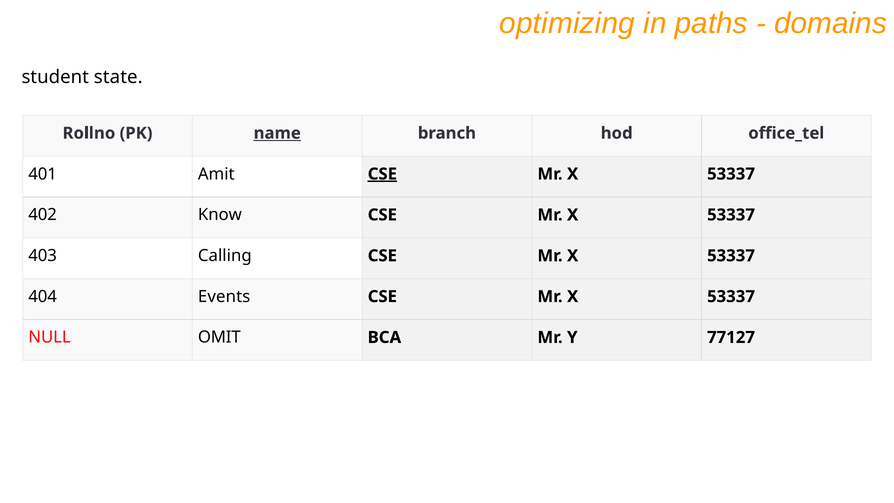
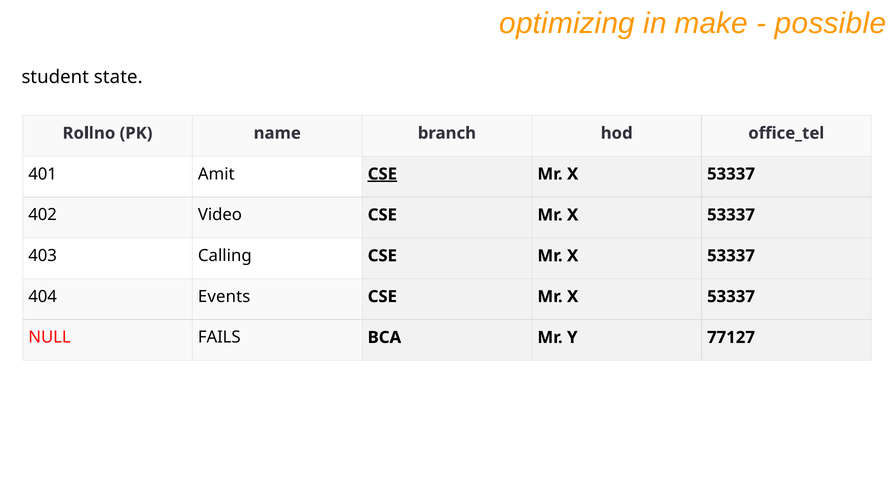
paths: paths -> make
domains: domains -> possible
name underline: present -> none
Know: Know -> Video
OMIT: OMIT -> FAILS
